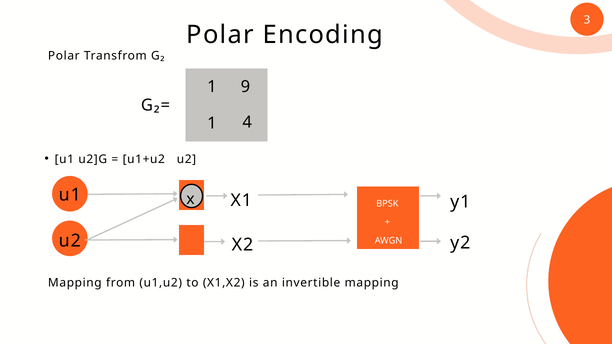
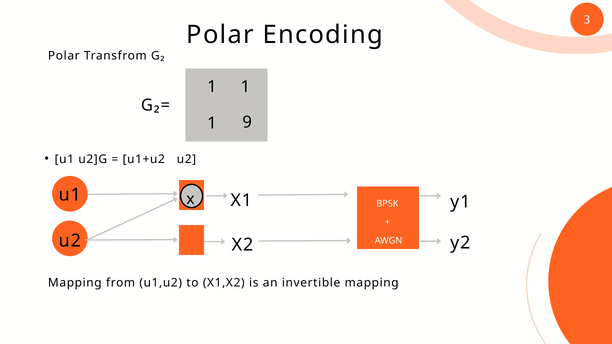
9 at (245, 87): 9 -> 1
4: 4 -> 9
